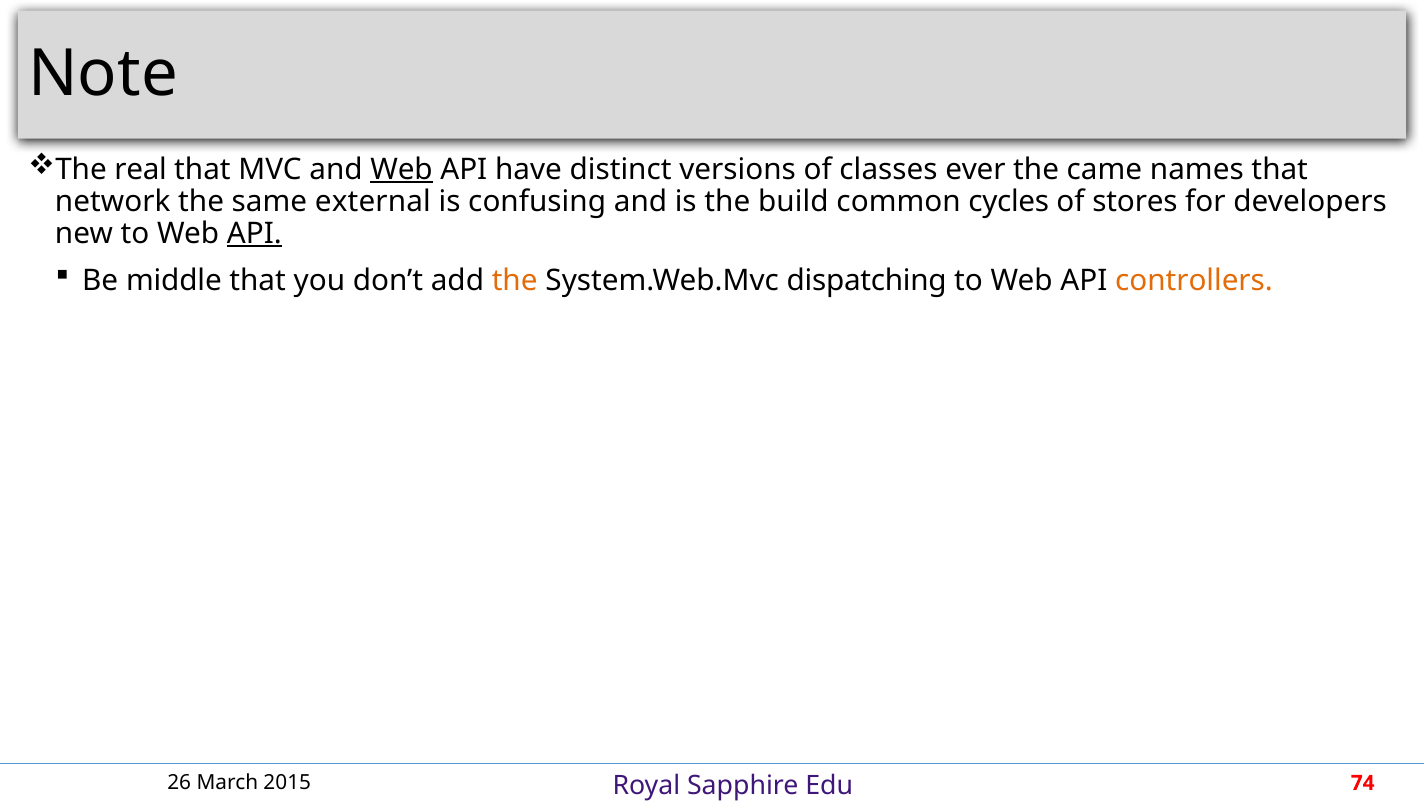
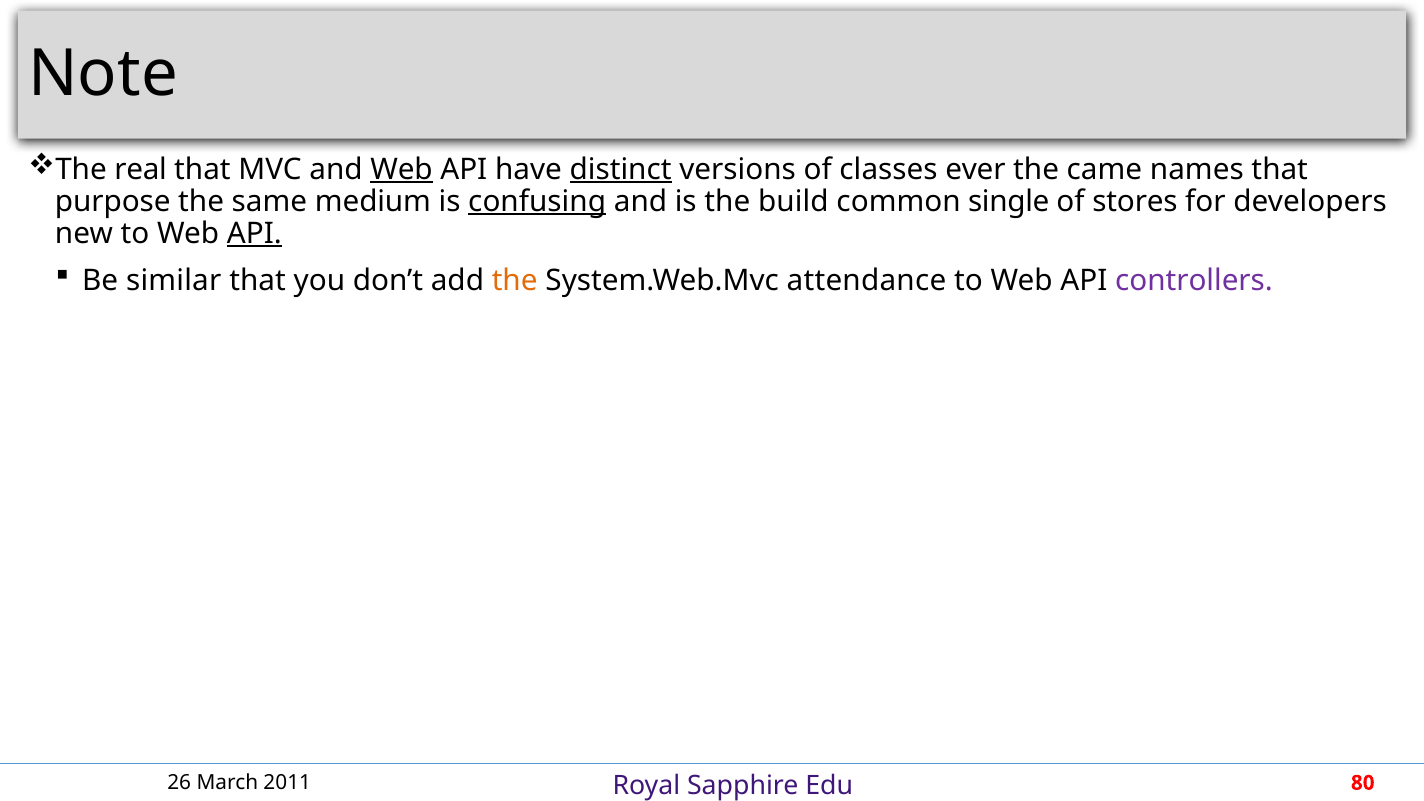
distinct underline: none -> present
network: network -> purpose
external: external -> medium
confusing underline: none -> present
cycles: cycles -> single
middle: middle -> similar
dispatching: dispatching -> attendance
controllers colour: orange -> purple
2015: 2015 -> 2011
74: 74 -> 80
